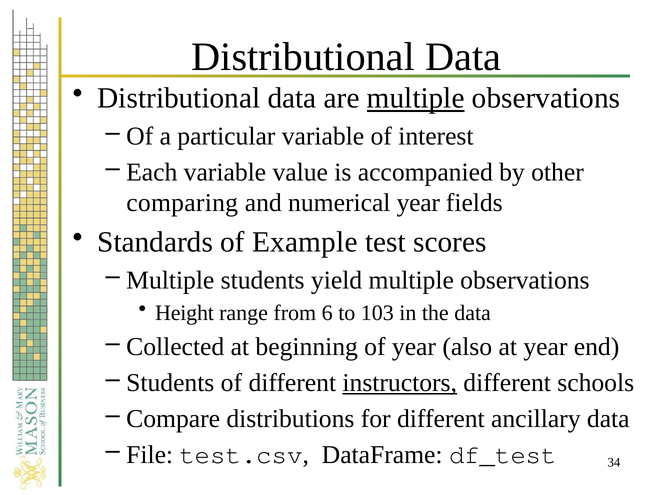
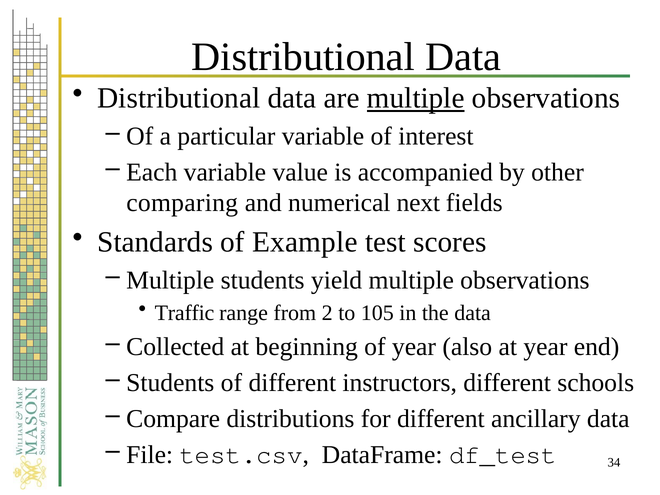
numerical year: year -> next
Height: Height -> Traffic
6: 6 -> 2
103: 103 -> 105
instructors underline: present -> none
